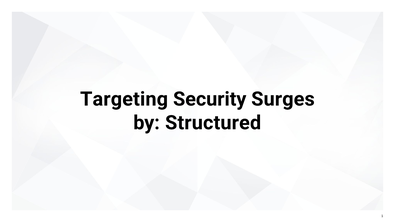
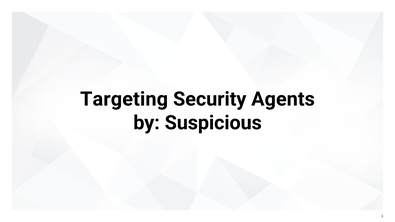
Surges: Surges -> Agents
Structured: Structured -> Suspicious
